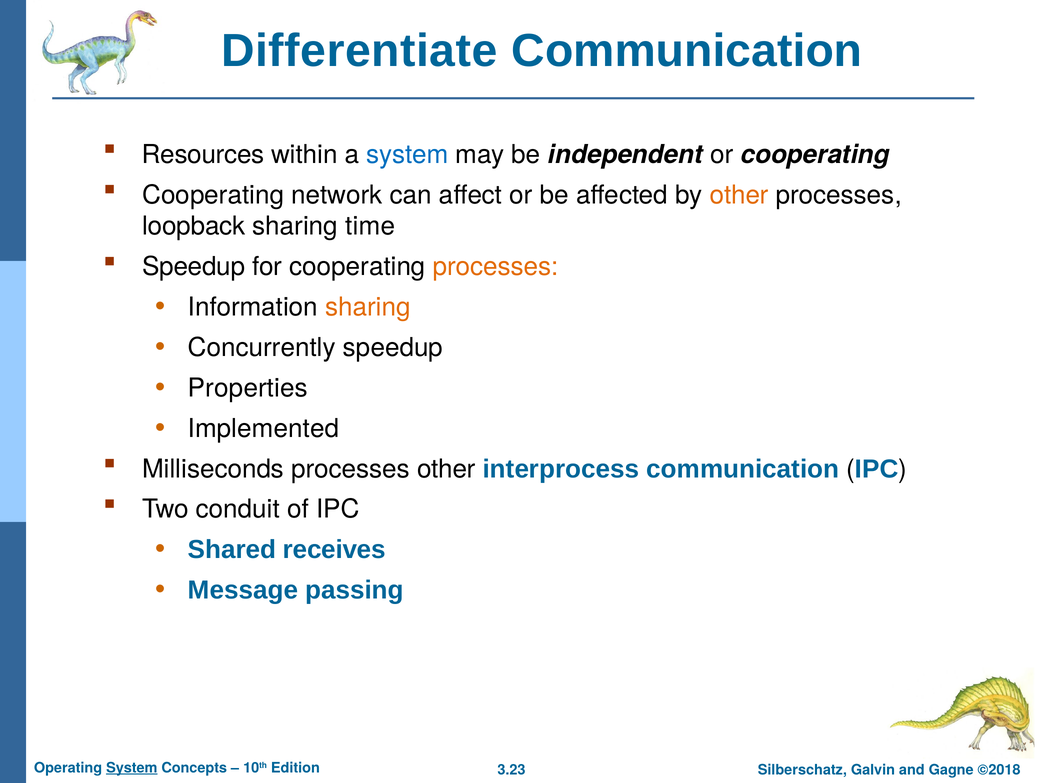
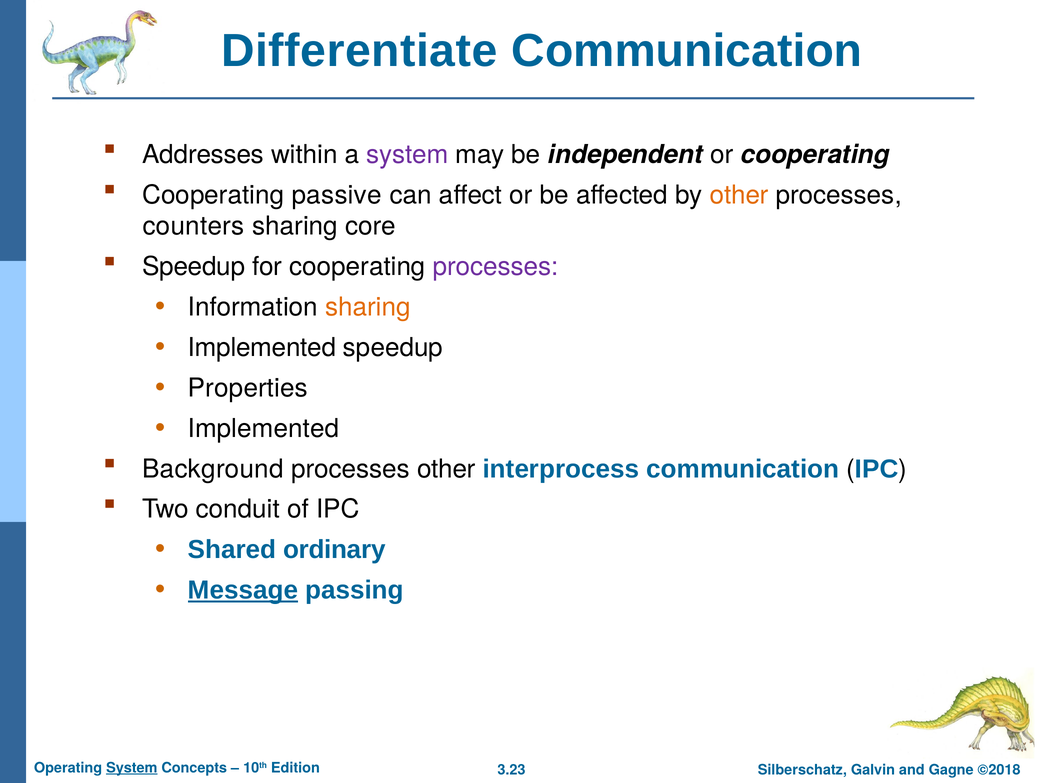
Resources: Resources -> Addresses
system at (407, 154) colour: blue -> purple
network: network -> passive
loopback: loopback -> counters
time: time -> core
processes at (496, 267) colour: orange -> purple
Concurrently at (262, 348): Concurrently -> Implemented
Milliseconds: Milliseconds -> Background
receives: receives -> ordinary
Message underline: none -> present
